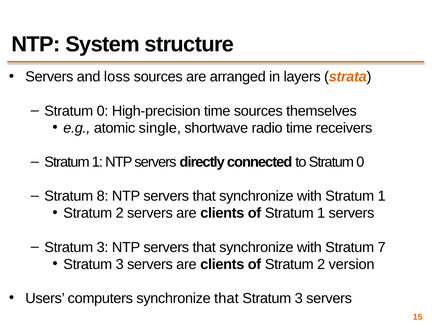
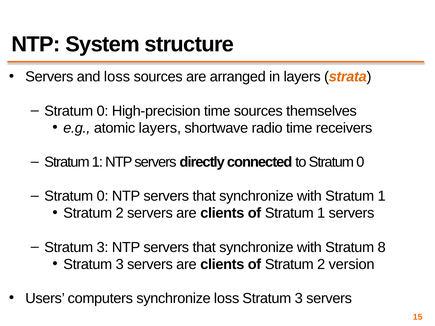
atomic single: single -> layers
8 at (103, 196): 8 -> 0
7: 7 -> 8
synchronize that: that -> loss
